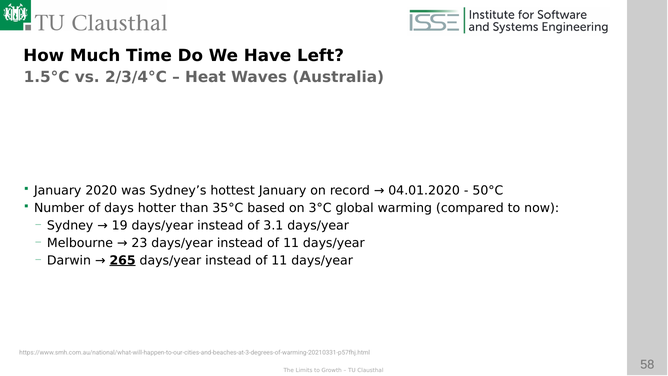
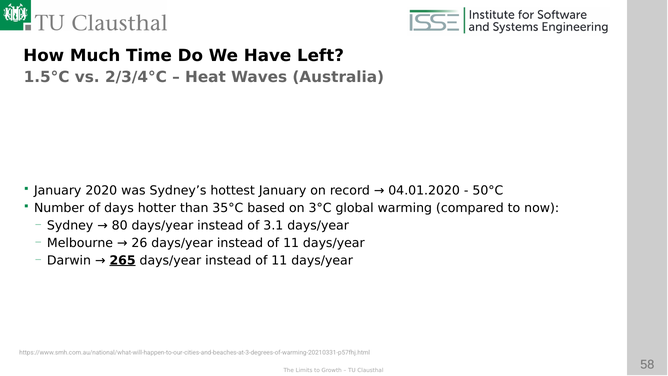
19: 19 -> 80
23: 23 -> 26
